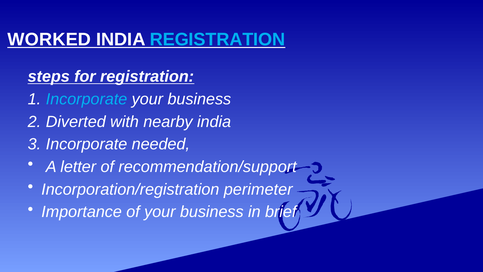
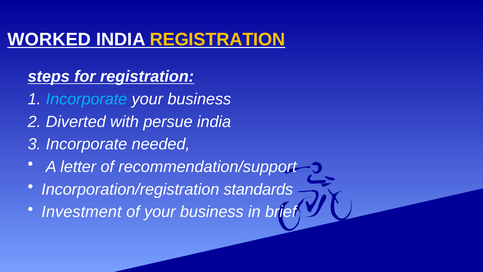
REGISTRATION at (217, 39) colour: light blue -> yellow
nearby: nearby -> persue
perimeter: perimeter -> standards
Importance: Importance -> Investment
